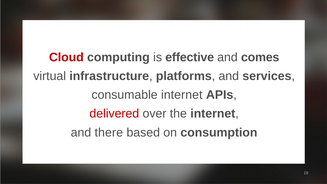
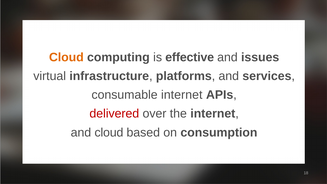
Cloud at (66, 57) colour: red -> orange
comes: comes -> issues
and there: there -> cloud
